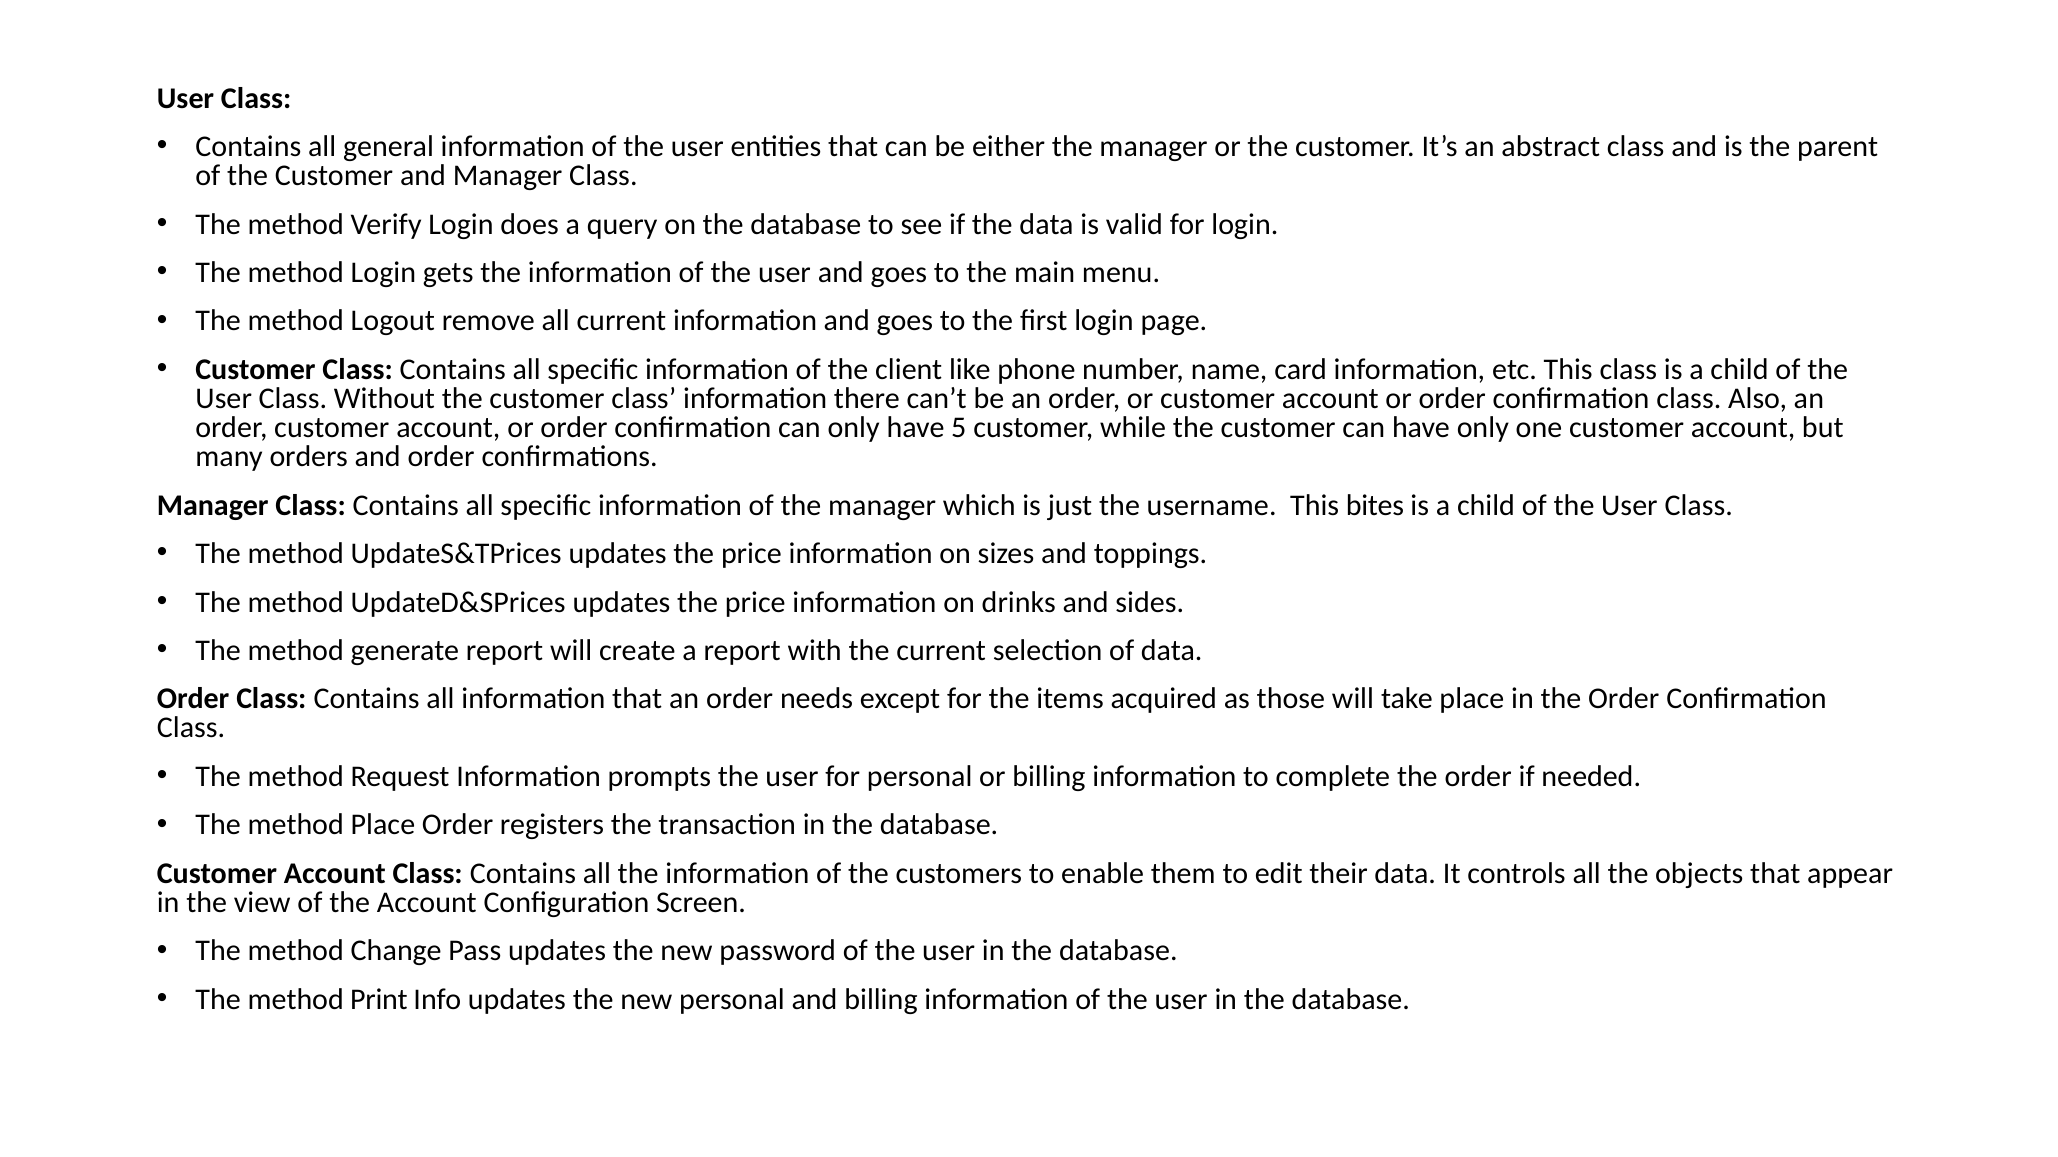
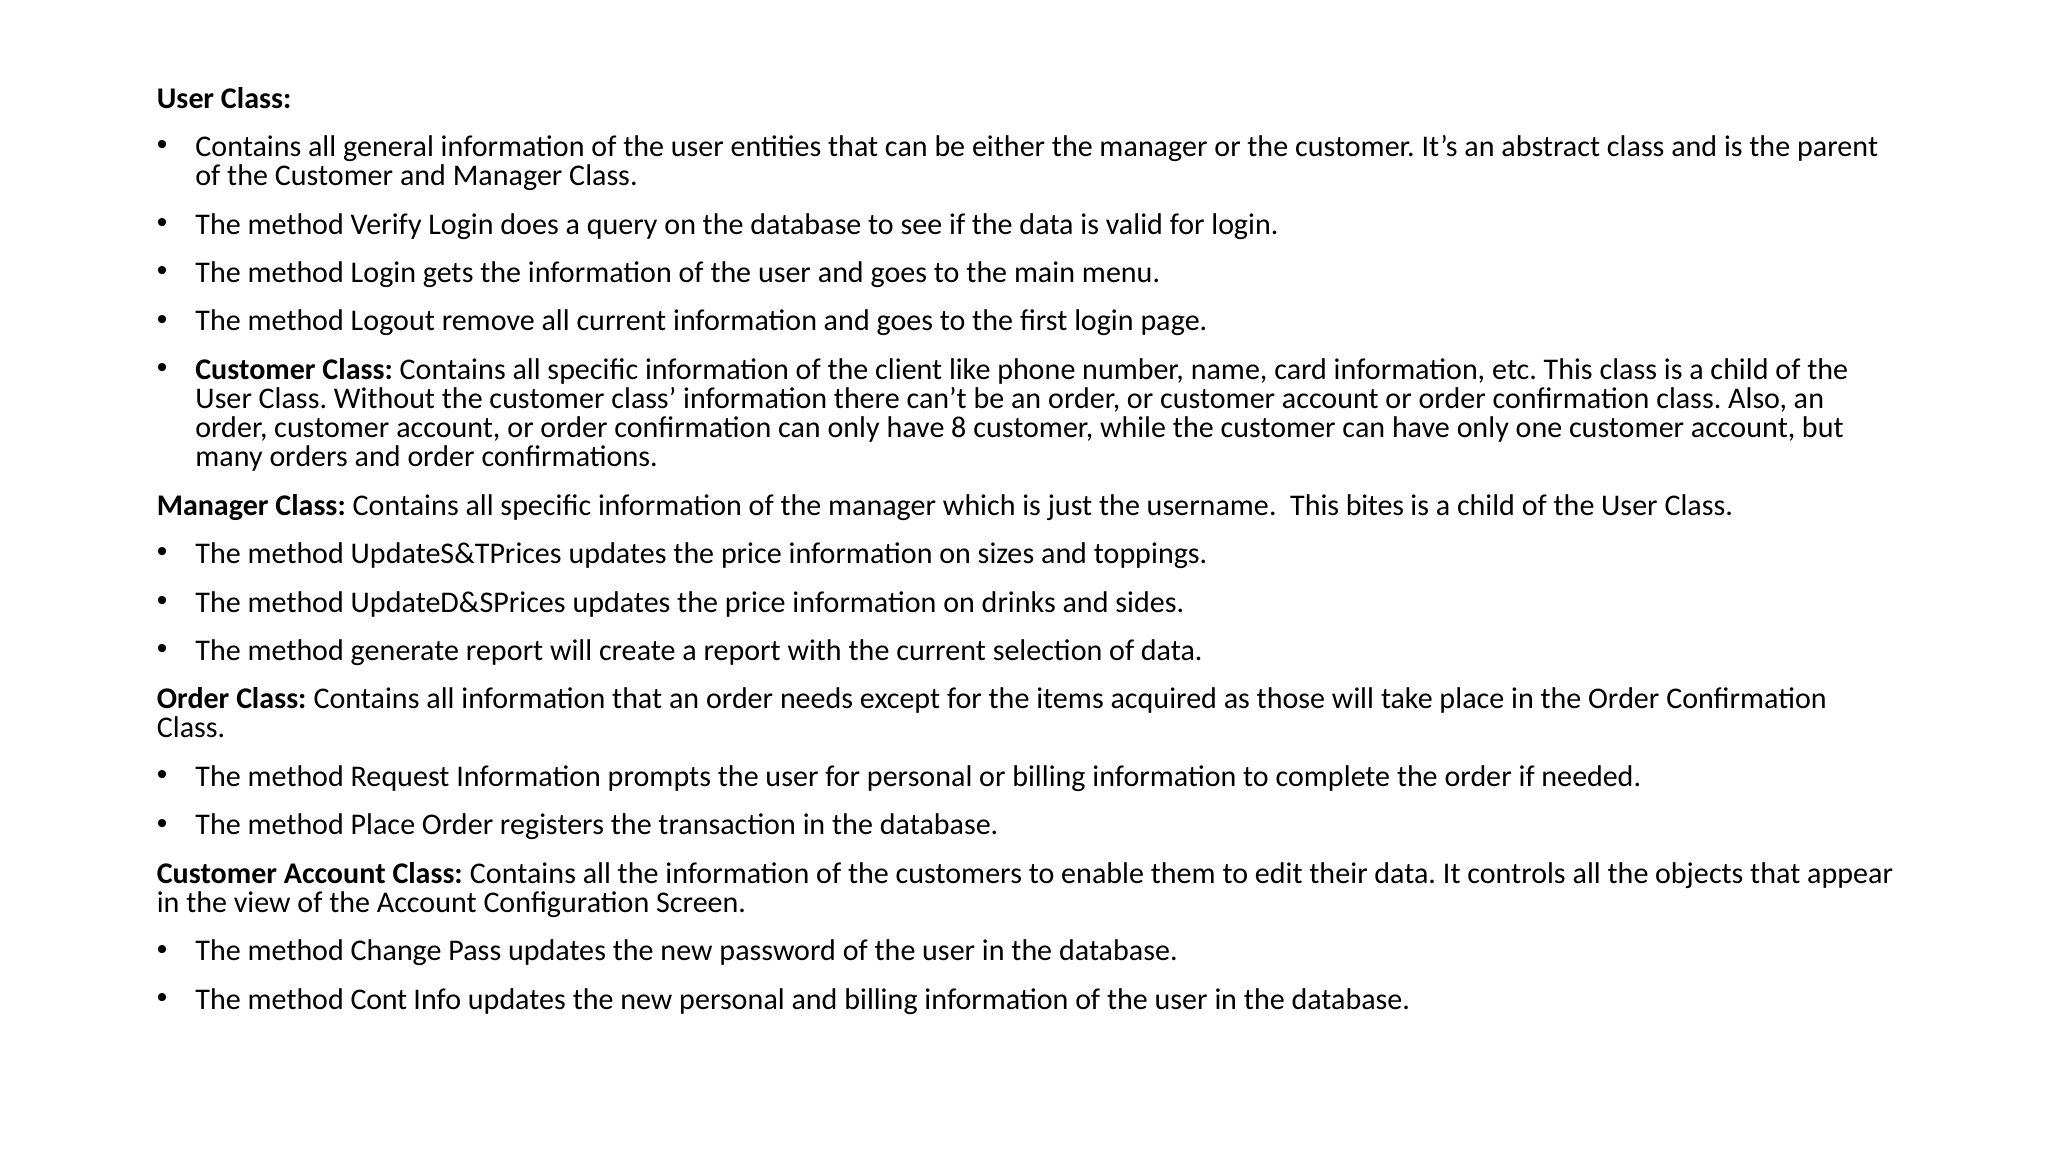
5: 5 -> 8
Print: Print -> Cont
